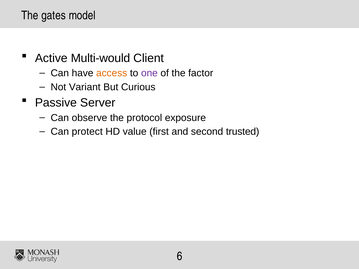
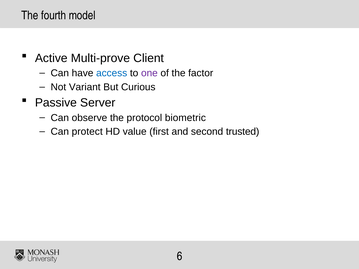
gates: gates -> fourth
Multi-would: Multi-would -> Multi-prove
access colour: orange -> blue
exposure: exposure -> biometric
